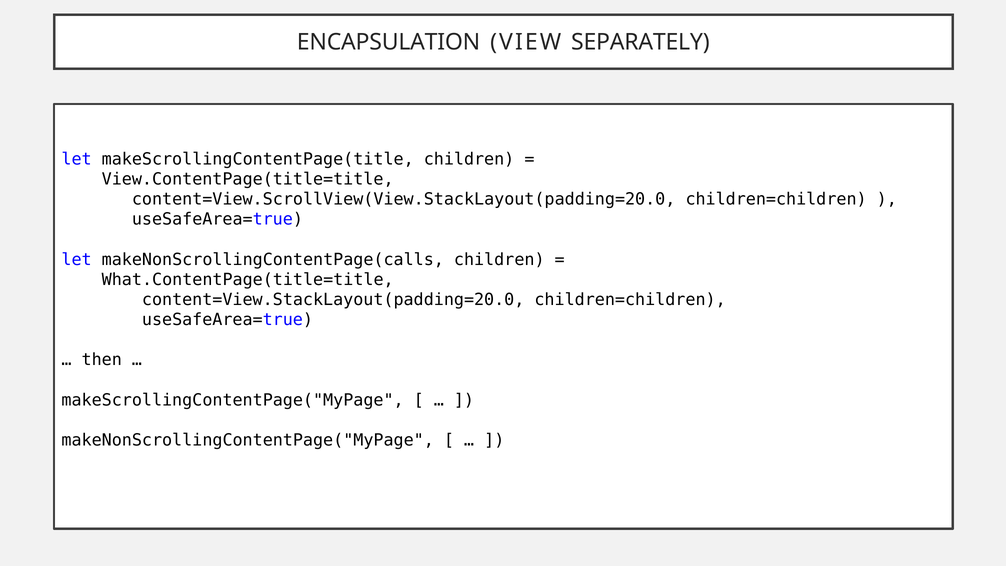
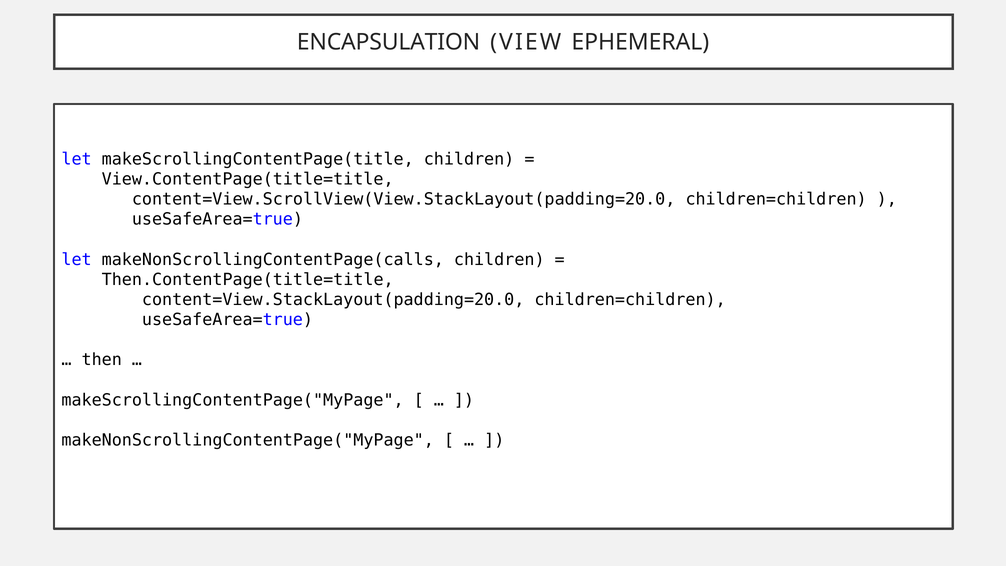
SEPARATELY: SEPARATELY -> EPHEMERAL
What.ContentPage(title=title: What.ContentPage(title=title -> Then.ContentPage(title=title
